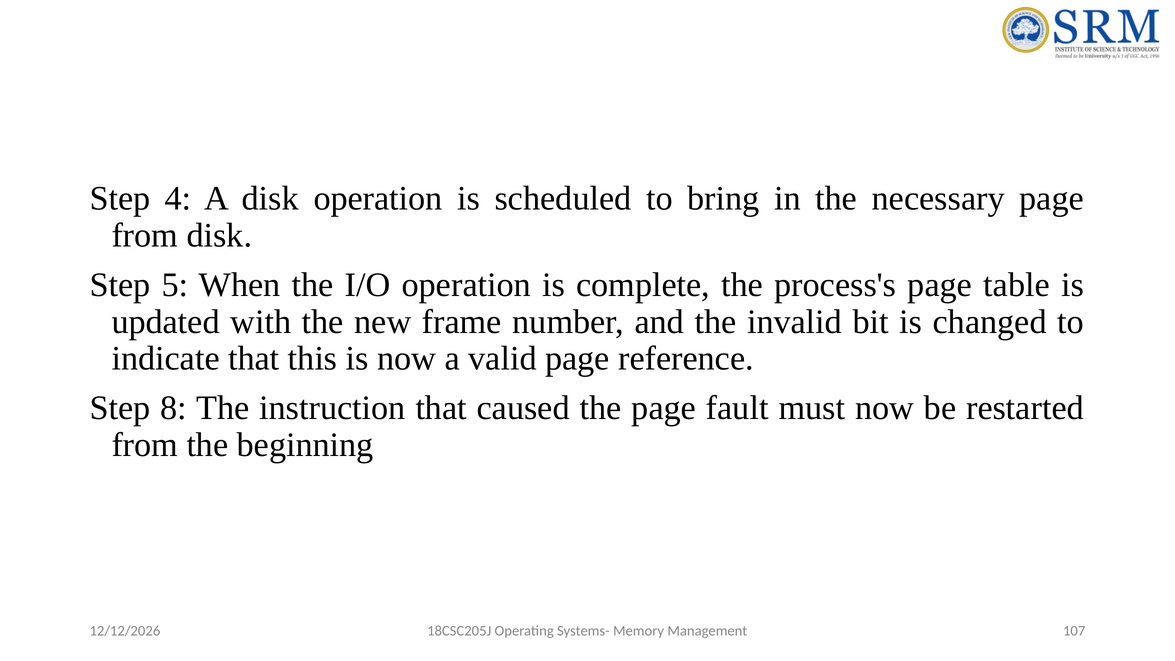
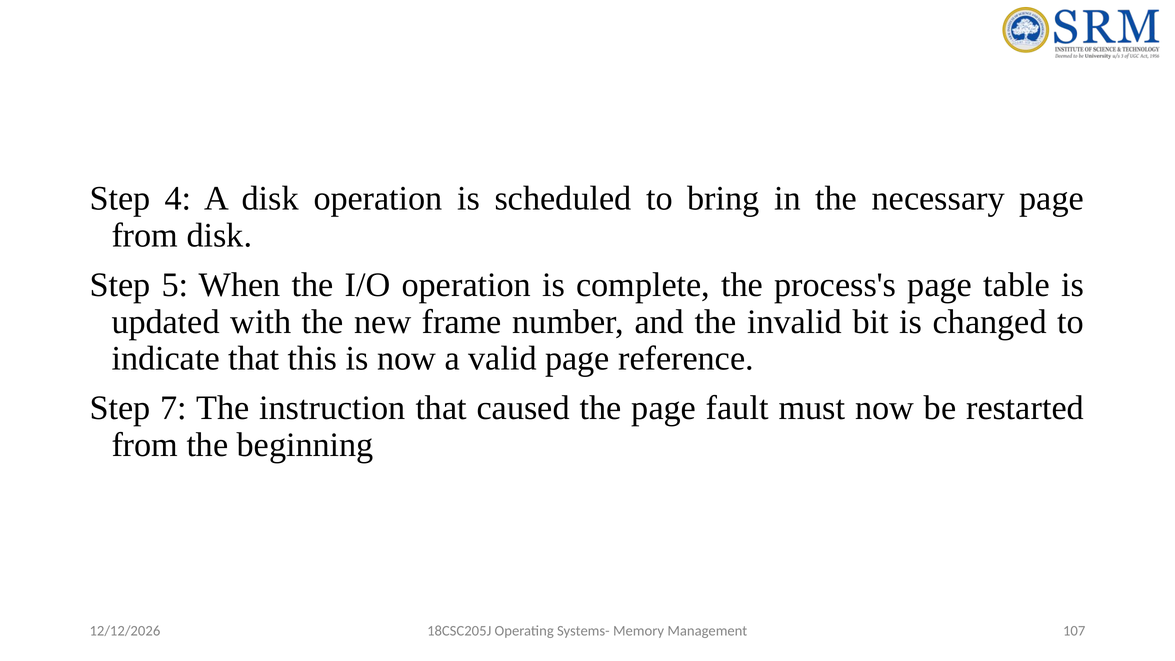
8: 8 -> 7
